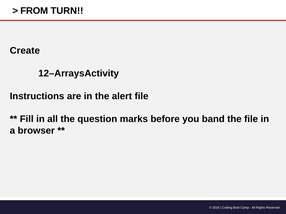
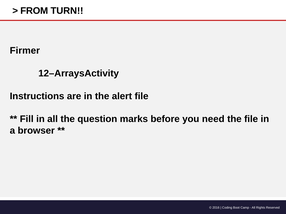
Create: Create -> Firmer
band: band -> need
